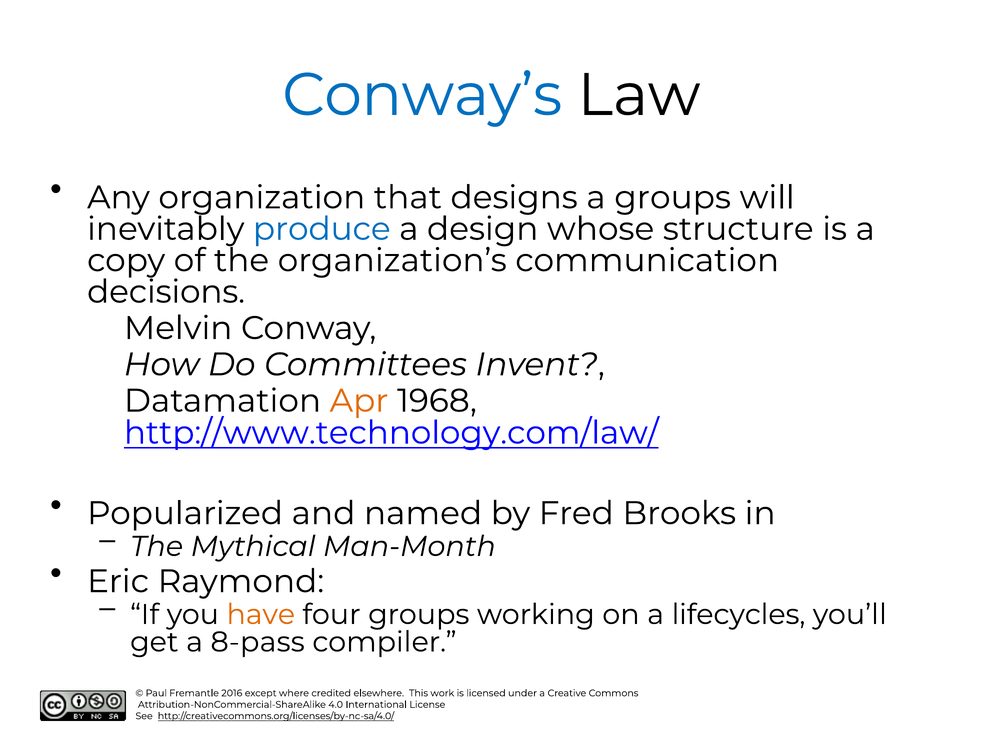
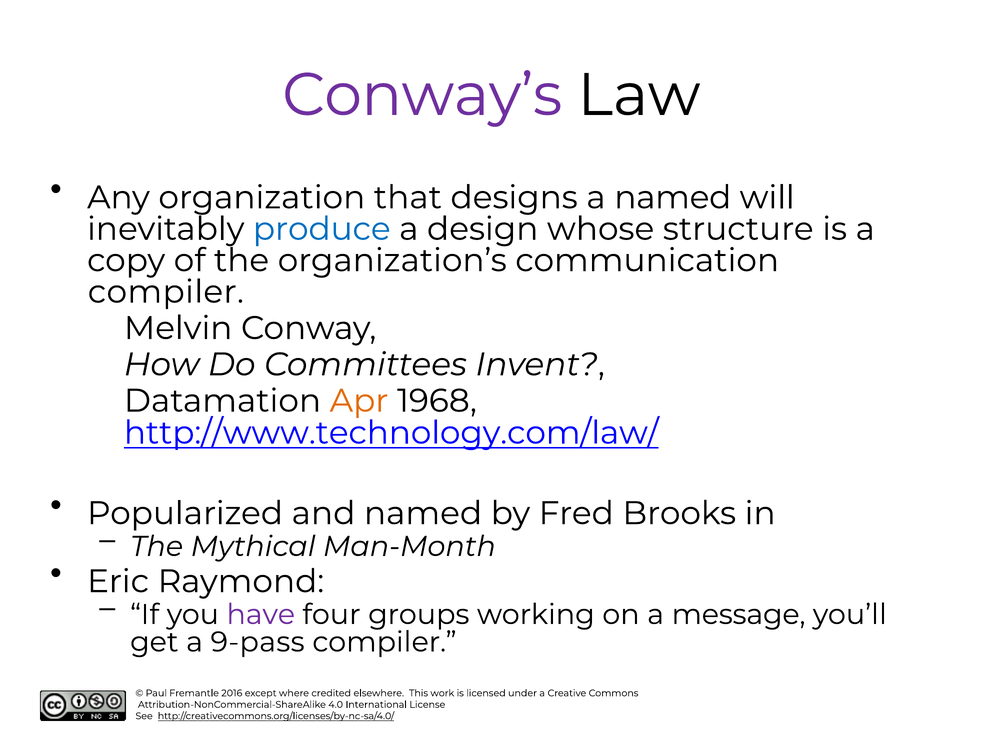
Conway’s colour: blue -> purple
a groups: groups -> named
decisions at (166, 292): decisions -> compiler
have colour: orange -> purple
lifecycles: lifecycles -> message
8-pass: 8-pass -> 9-pass
